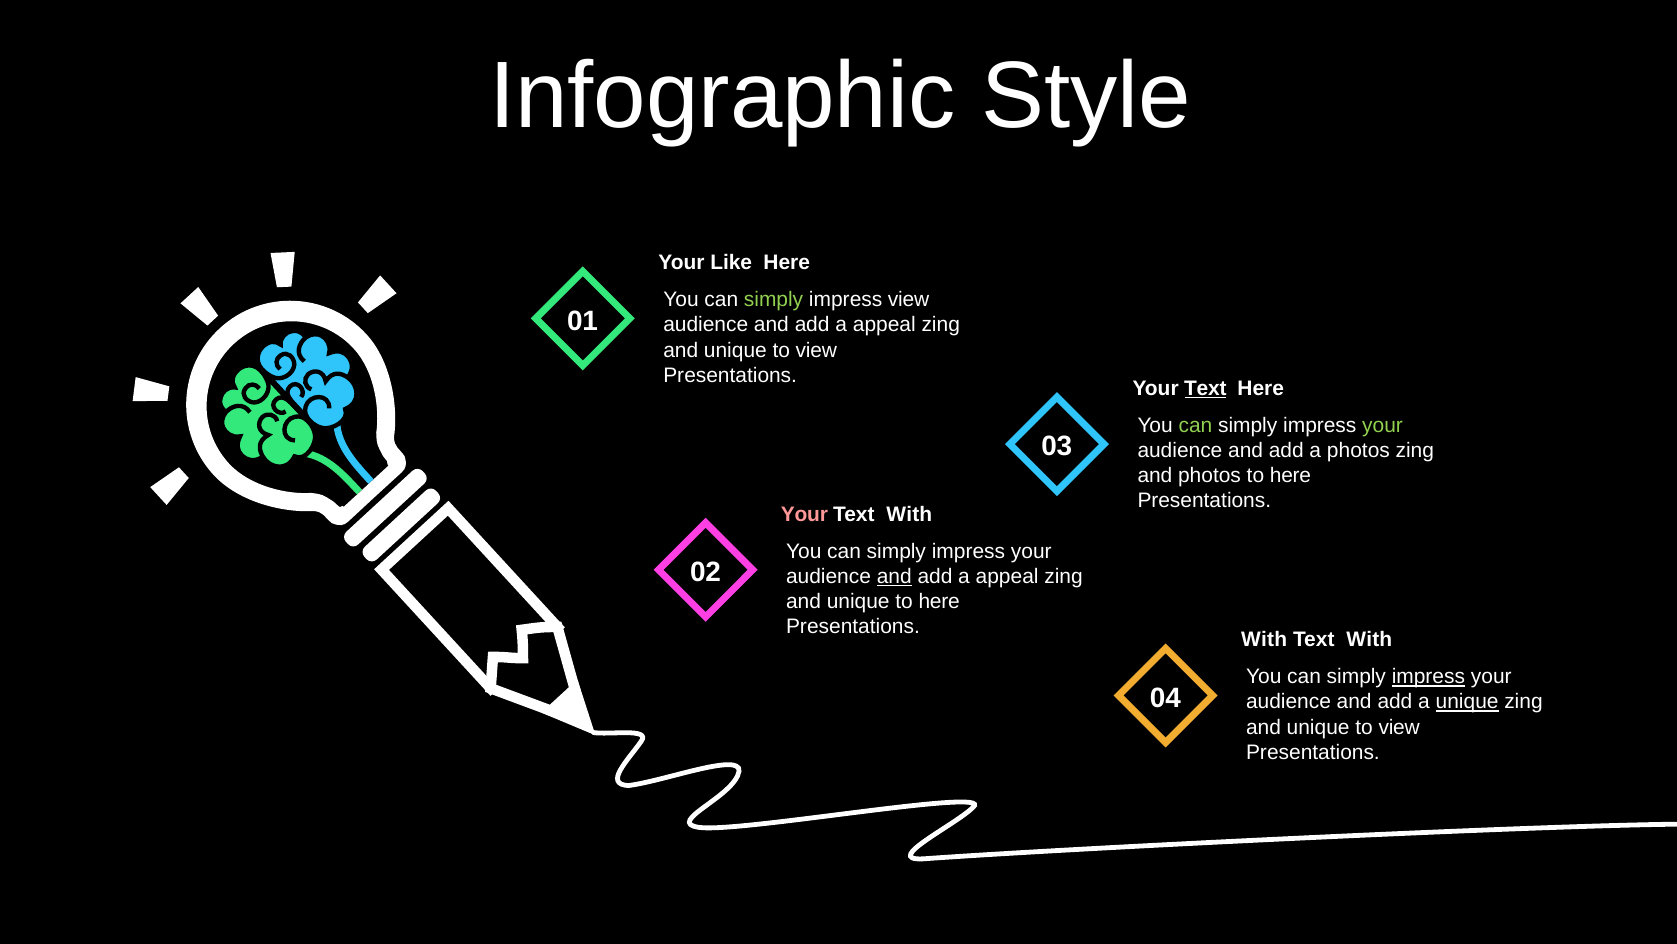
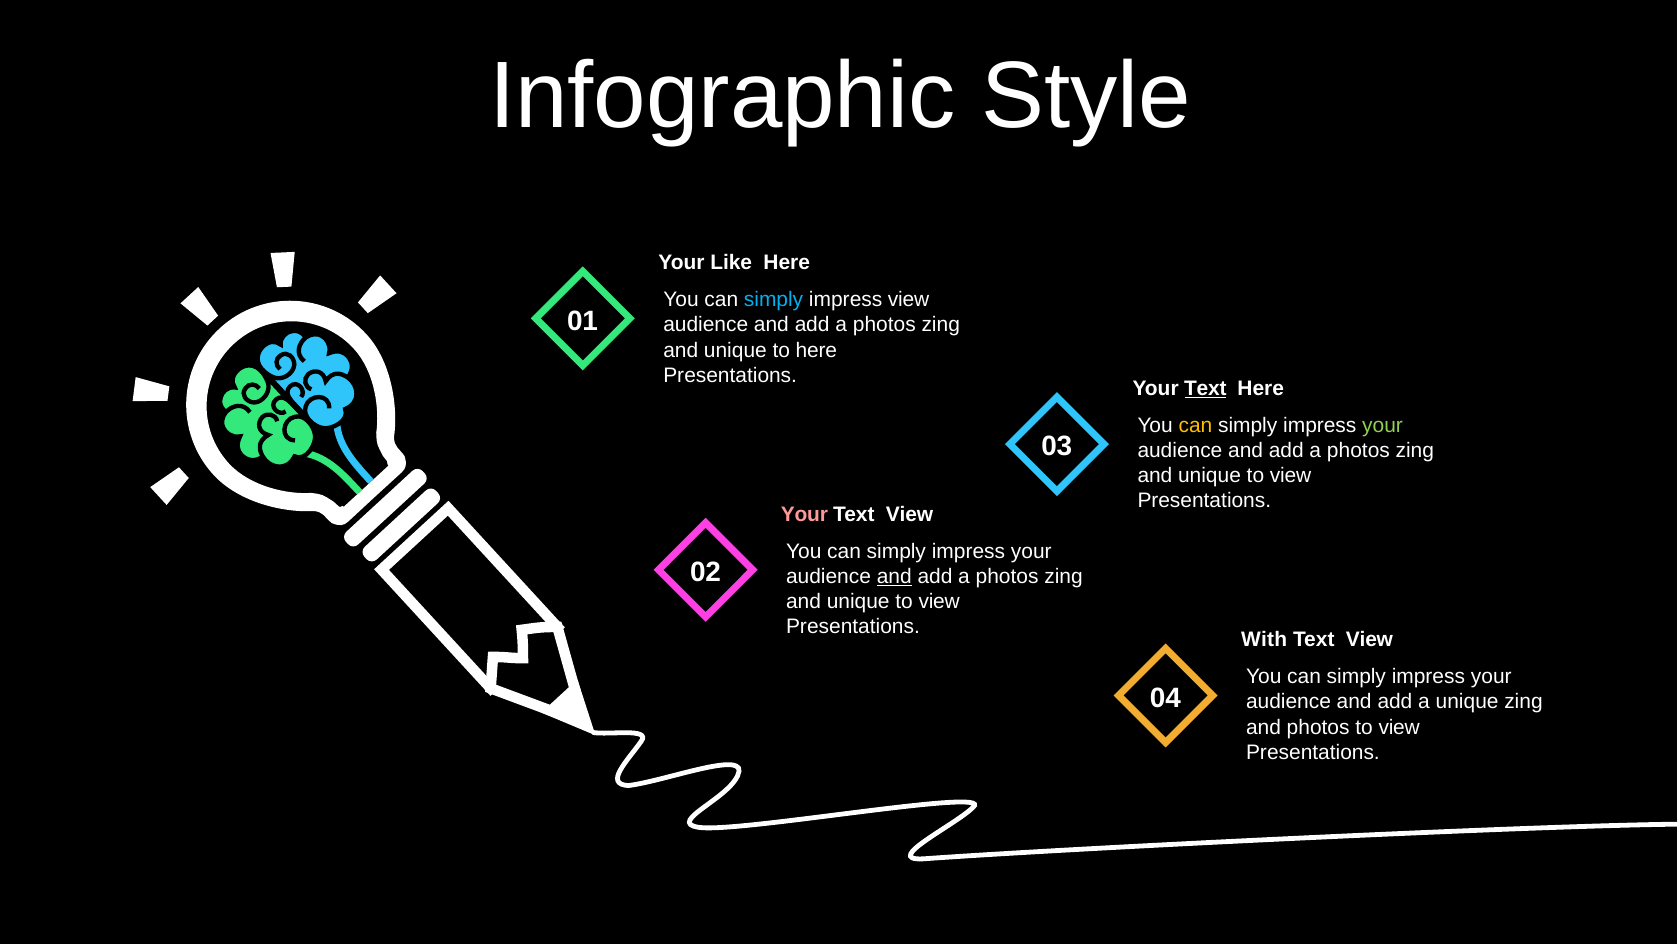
simply at (774, 300) colour: light green -> light blue
appeal at (884, 325): appeal -> photos
view at (816, 350): view -> here
can at (1195, 425) colour: light green -> yellow
photos at (1209, 475): photos -> unique
here at (1290, 475): here -> view
With at (909, 514): With -> View
appeal at (1007, 576): appeal -> photos
here at (939, 601): here -> view
With at (1369, 639): With -> View
impress at (1428, 676) underline: present -> none
unique at (1467, 702) underline: present -> none
unique at (1318, 727): unique -> photos
